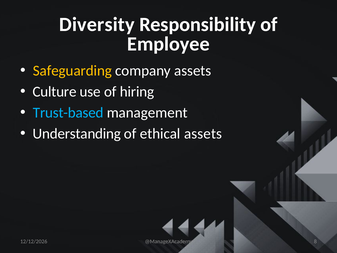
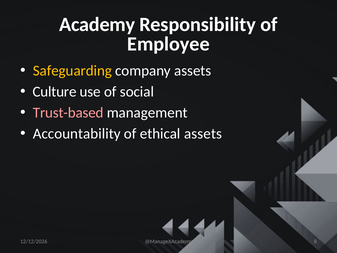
Diversity: Diversity -> Academy
hiring: hiring -> social
Trust-based colour: light blue -> pink
Understanding: Understanding -> Accountability
